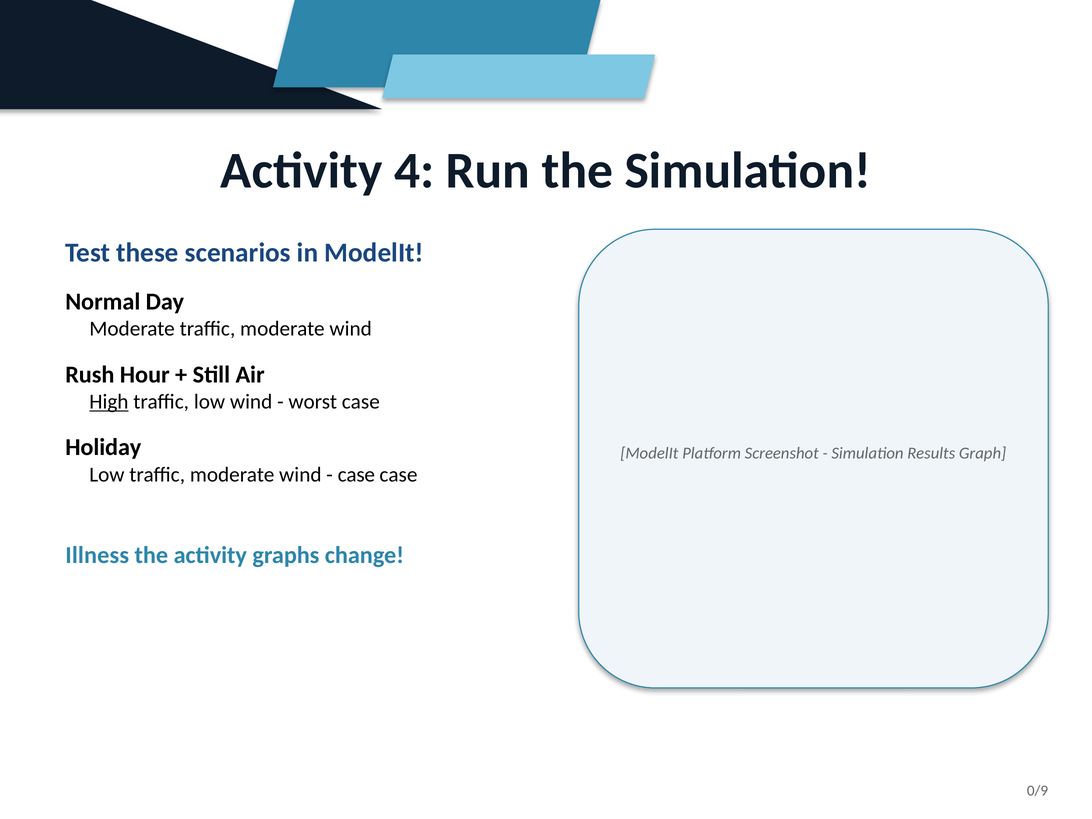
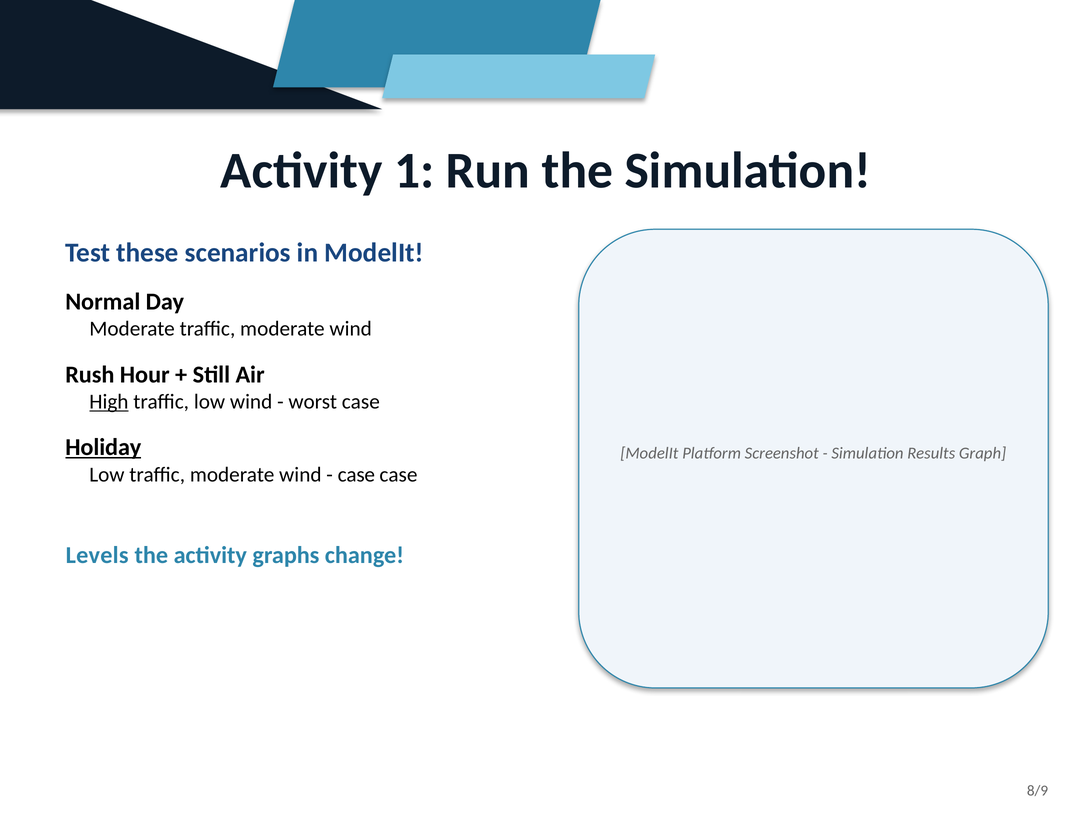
4: 4 -> 1
Holiday underline: none -> present
Illness: Illness -> Levels
0/9: 0/9 -> 8/9
